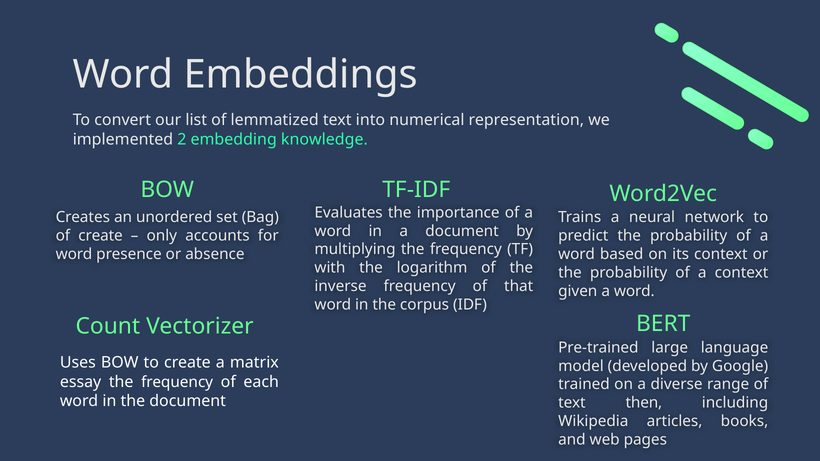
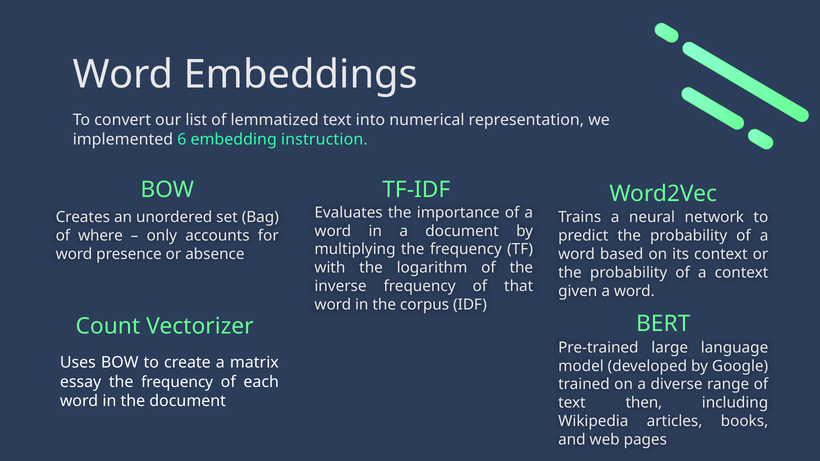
2: 2 -> 6
knowledge: knowledge -> instruction
of create: create -> where
